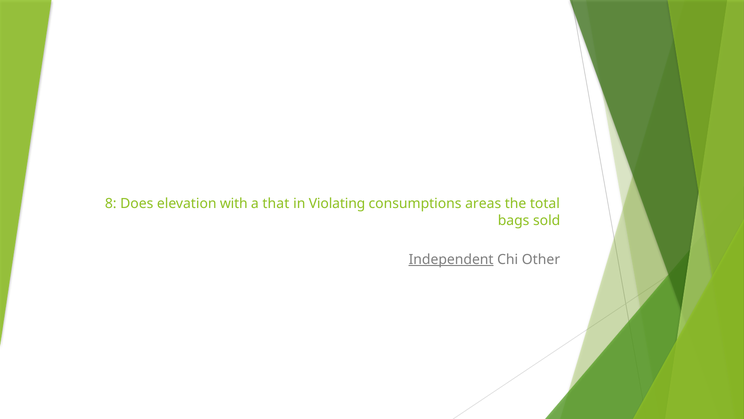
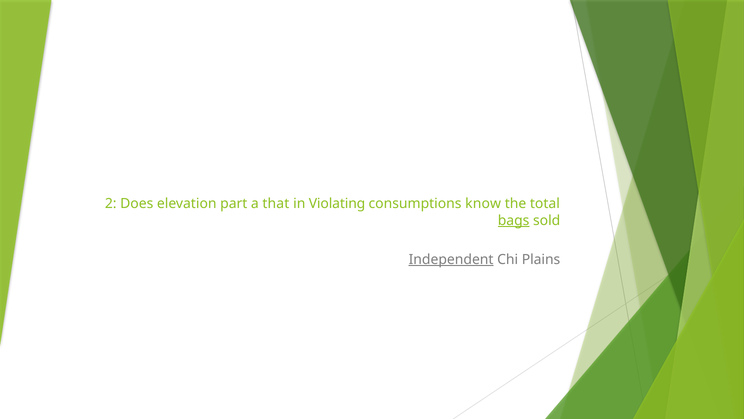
8: 8 -> 2
with: with -> part
areas: areas -> know
bags underline: none -> present
Other: Other -> Plains
